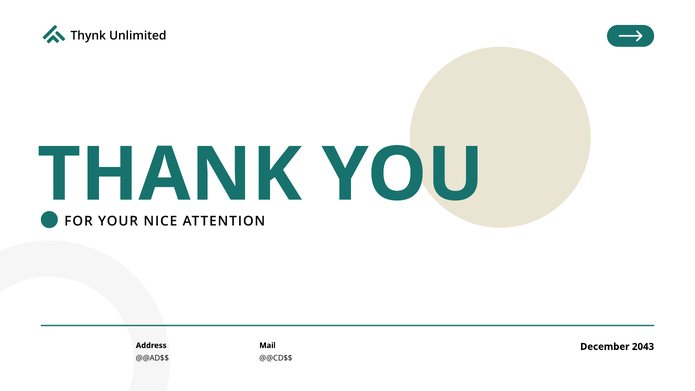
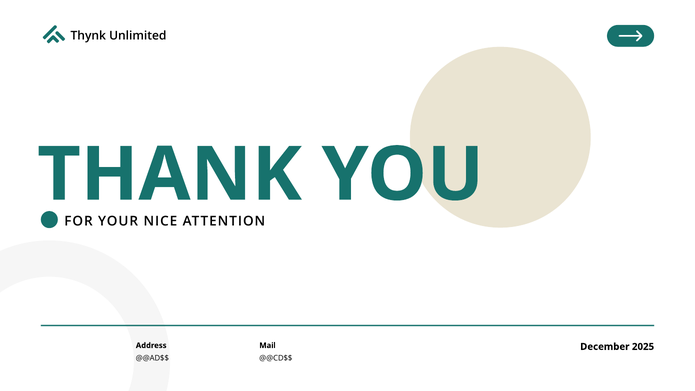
2043: 2043 -> 2025
